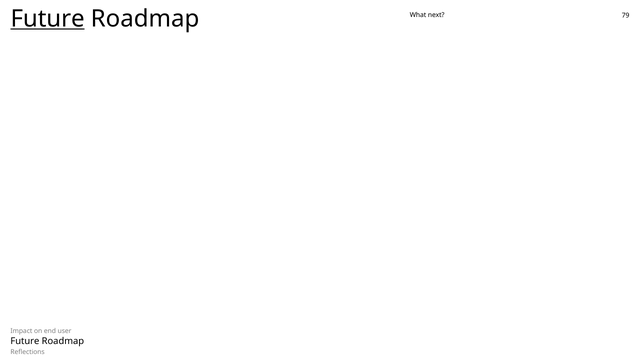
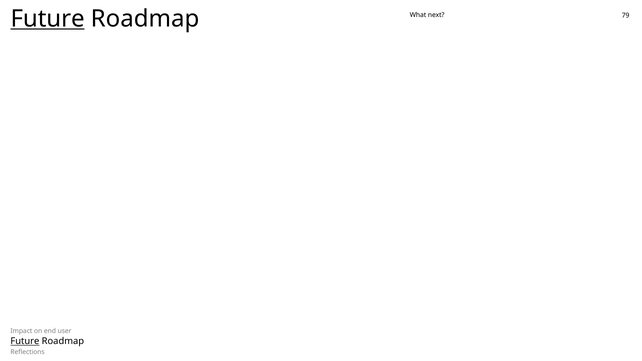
Future at (25, 341) underline: none -> present
